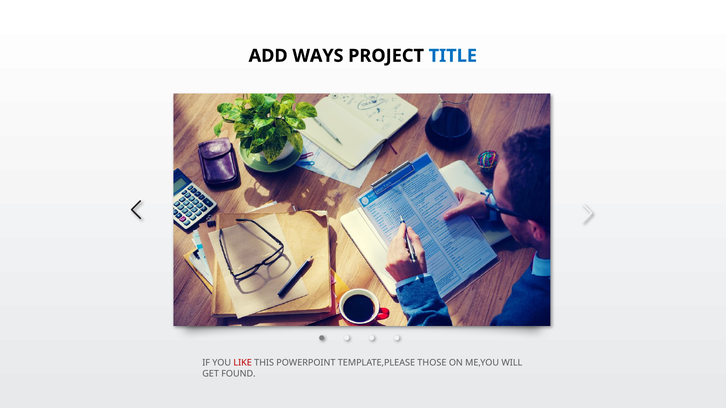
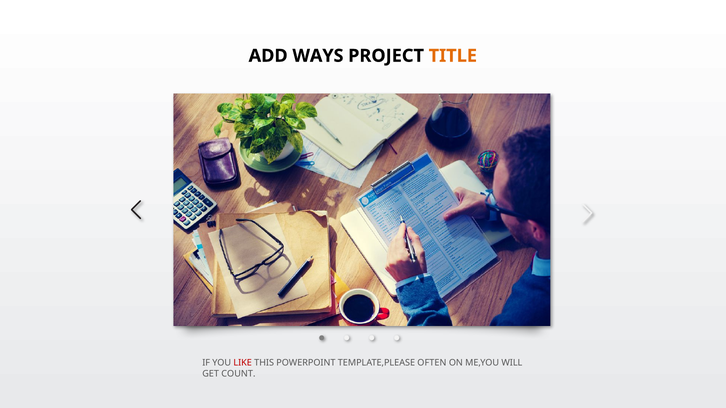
TITLE colour: blue -> orange
THOSE: THOSE -> OFTEN
FOUND: FOUND -> COUNT
